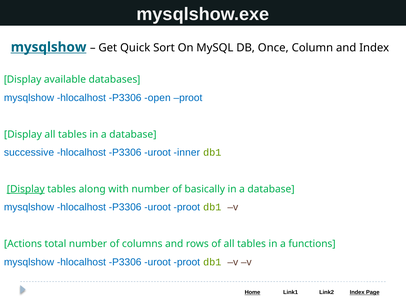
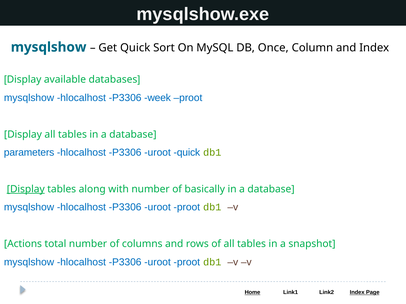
mysqlshow at (49, 47) underline: present -> none
open: open -> week
successive: successive -> parameters
uroot inner: inner -> quick
functions: functions -> snapshot
